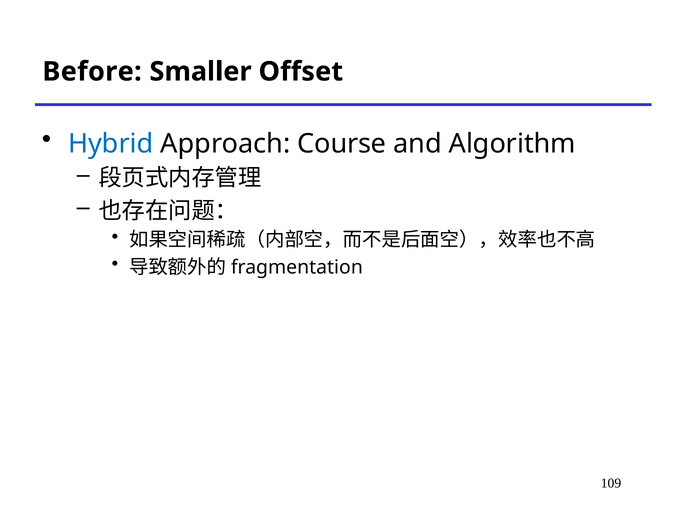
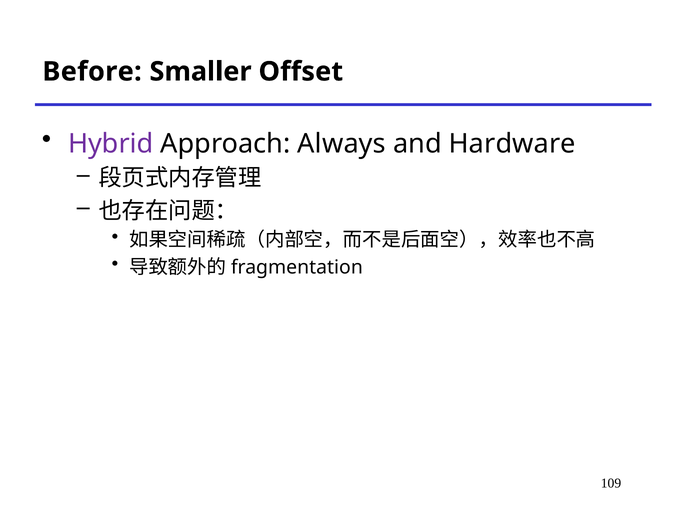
Hybrid colour: blue -> purple
Course: Course -> Always
Algorithm: Algorithm -> Hardware
